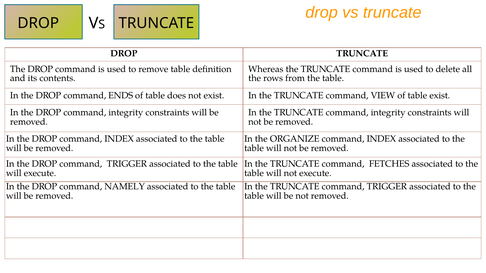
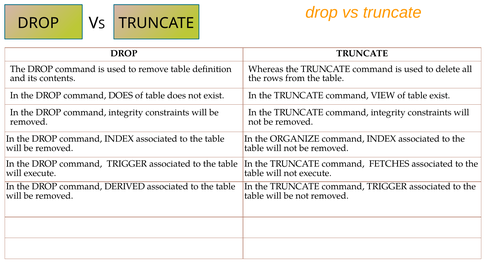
command ENDS: ENDS -> DOES
NAMELY: NAMELY -> DERIVED
